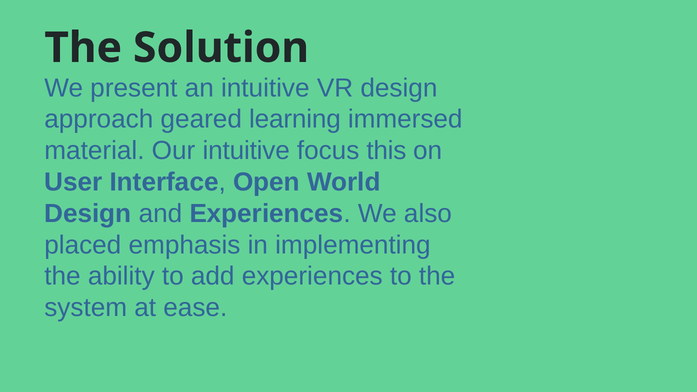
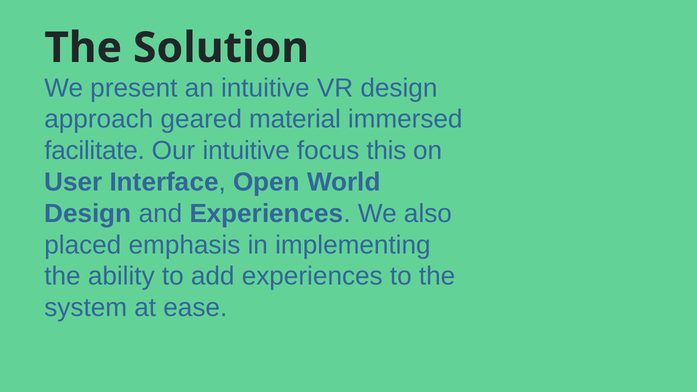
learning: learning -> material
material: material -> facilitate
